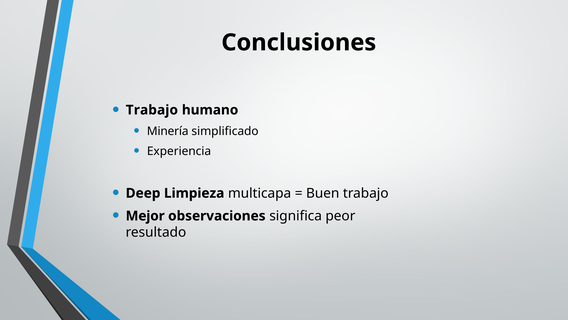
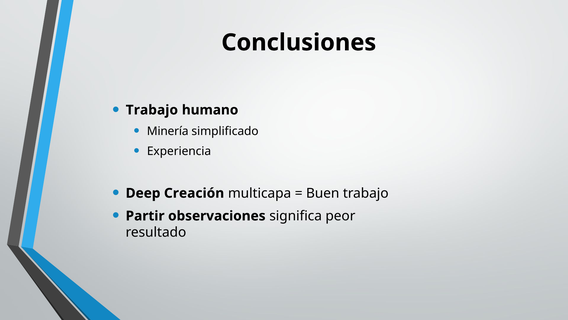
Limpieza: Limpieza -> Creación
Mejor: Mejor -> Partir
